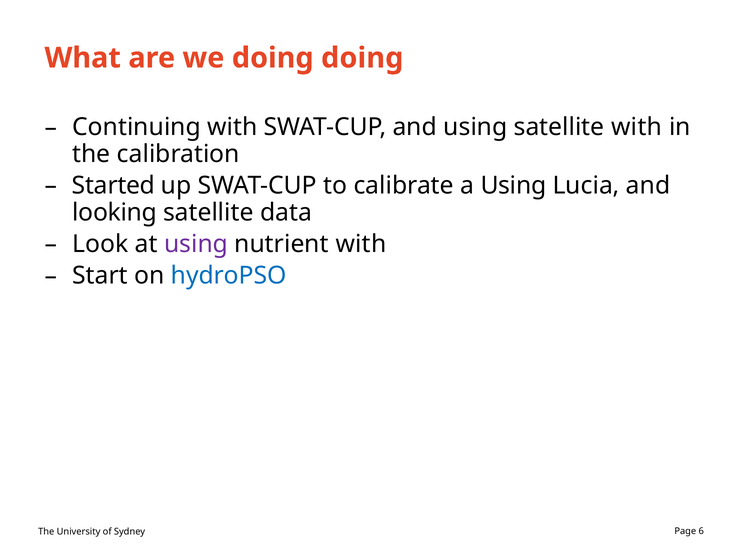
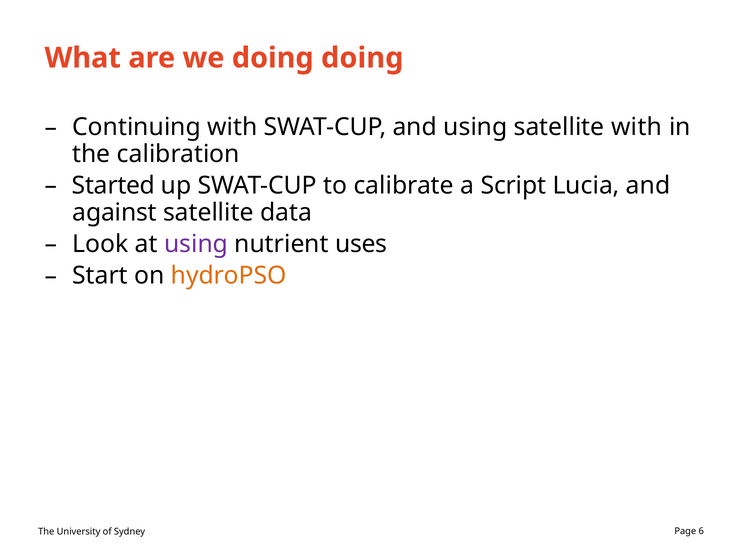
a Using: Using -> Script
looking: looking -> against
nutrient with: with -> uses
hydroPSO colour: blue -> orange
